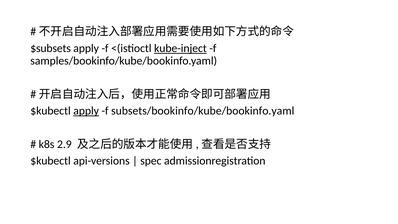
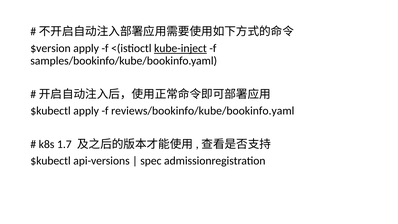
$subsets: $subsets -> $version
apply at (86, 111) underline: present -> none
subsets/bookinfo/kube/bookinfo.yaml: subsets/bookinfo/kube/bookinfo.yaml -> reviews/bookinfo/kube/bookinfo.yaml
2.9: 2.9 -> 1.7
